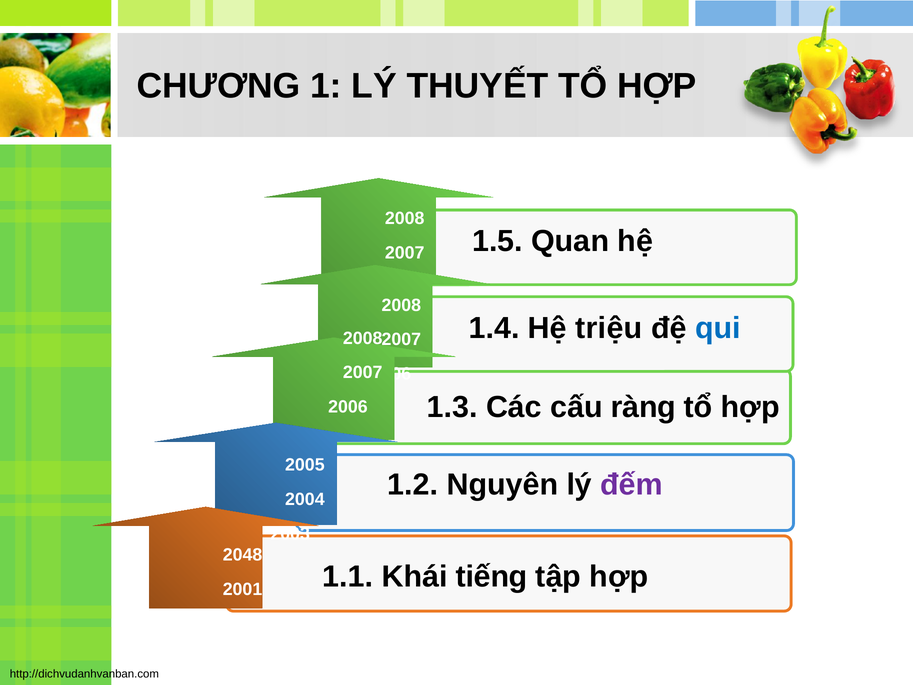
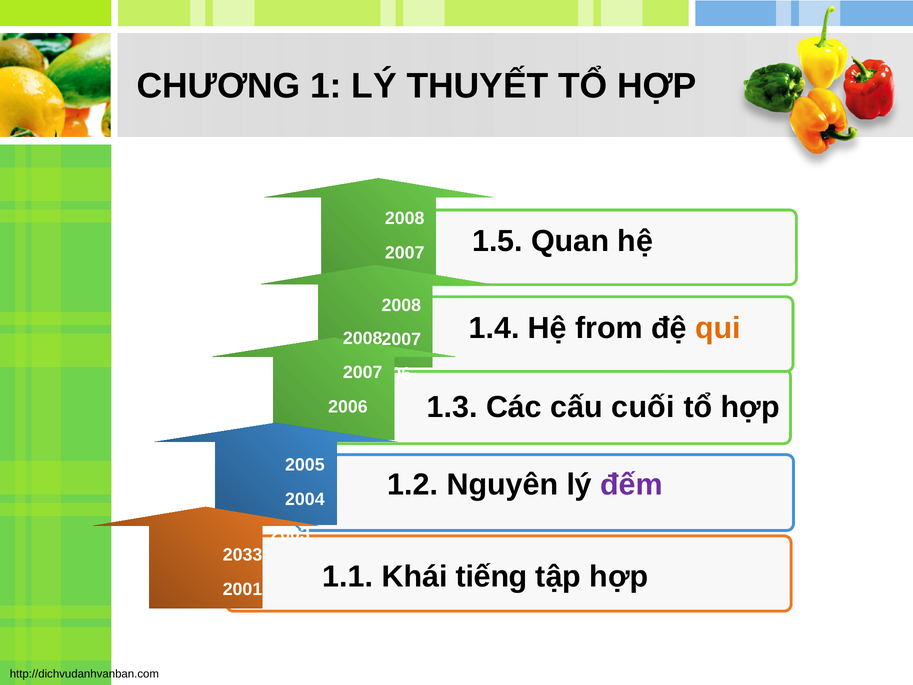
triệu: triệu -> from
qui colour: blue -> orange
ràng: ràng -> cuối
2048: 2048 -> 2033
